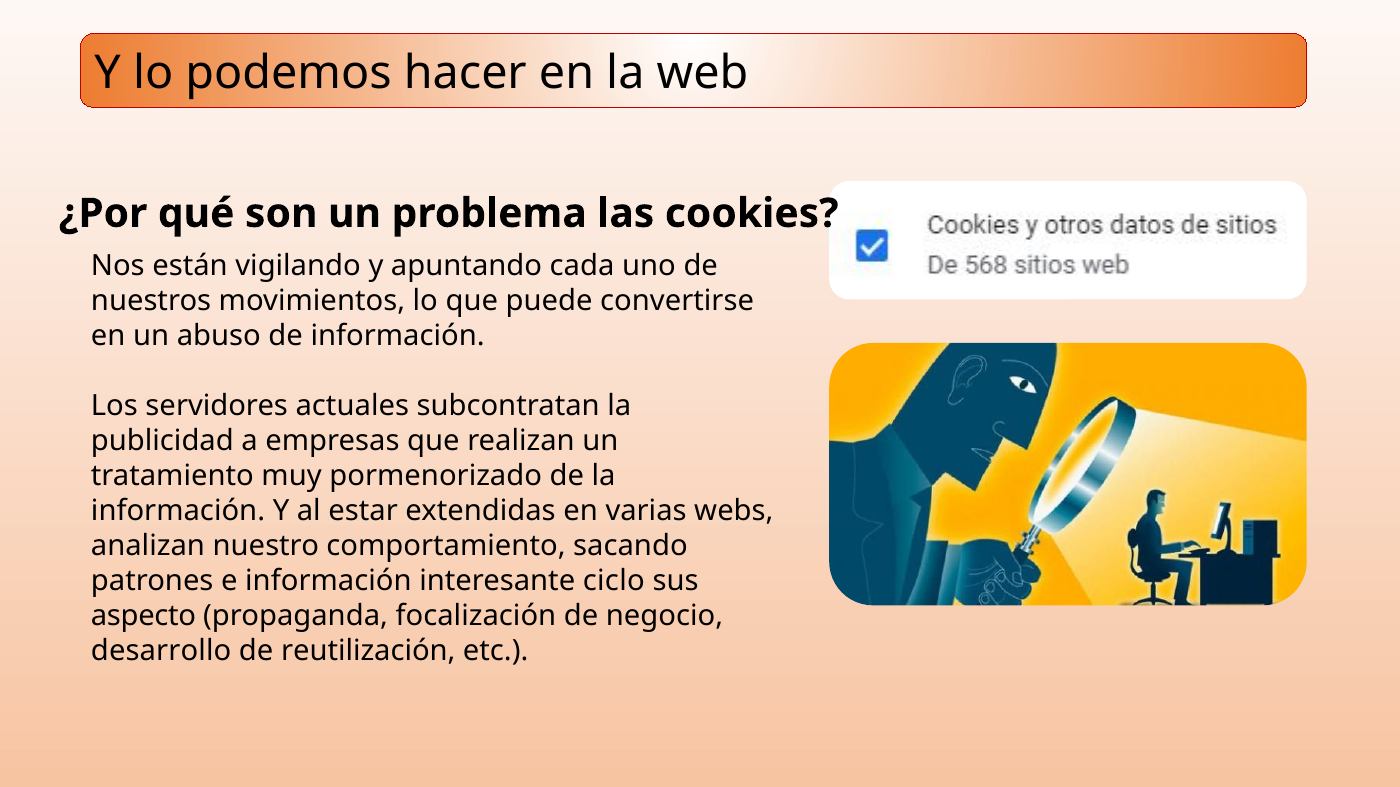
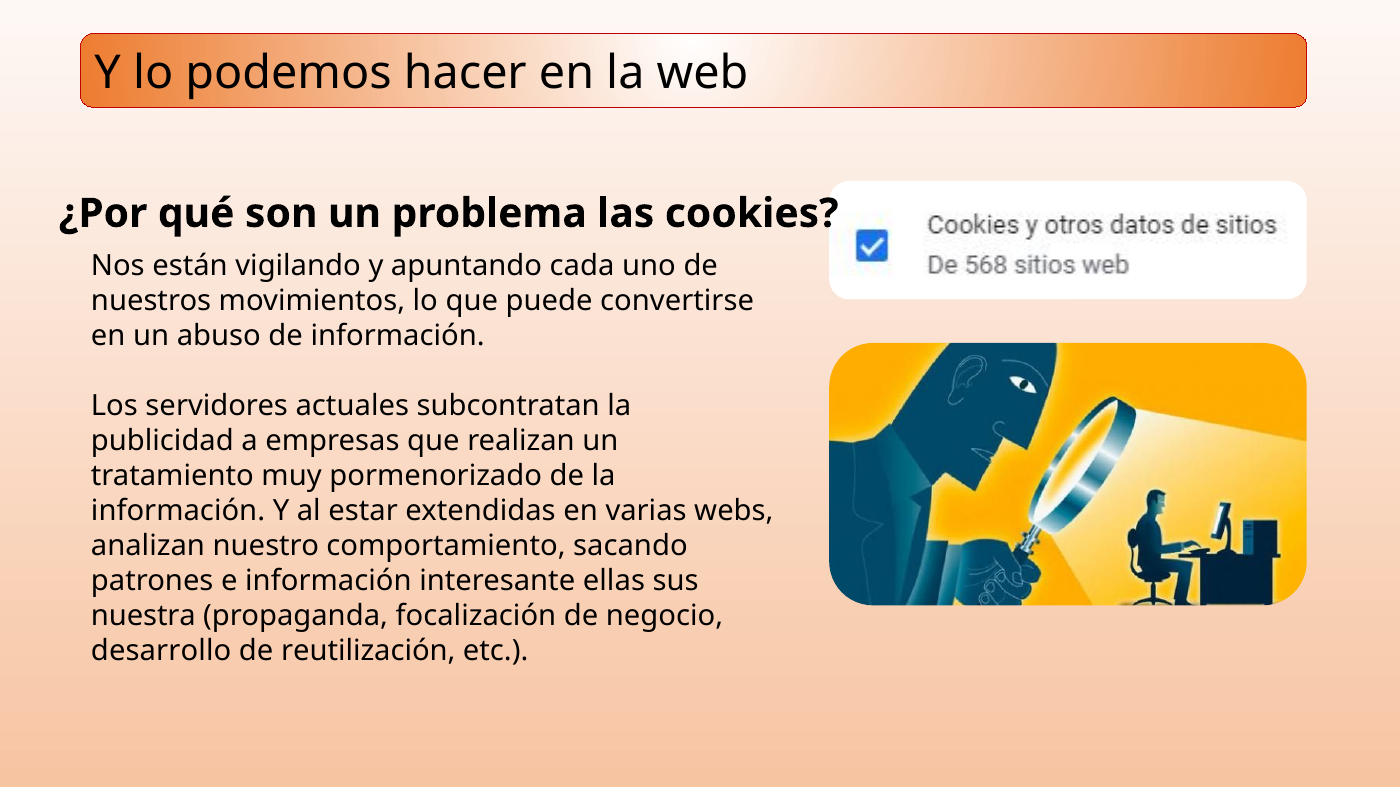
ciclo: ciclo -> ellas
aspecto: aspecto -> nuestra
